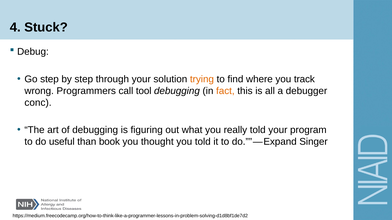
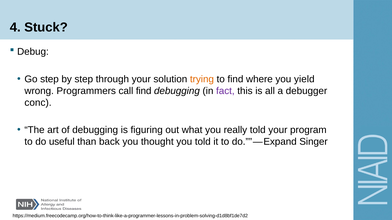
track: track -> yield
call tool: tool -> find
fact colour: orange -> purple
book: book -> back
